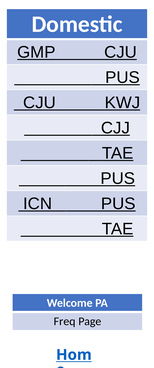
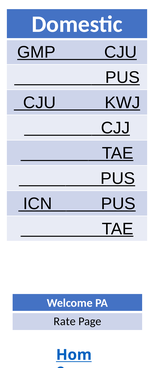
Freq: Freq -> Rate
